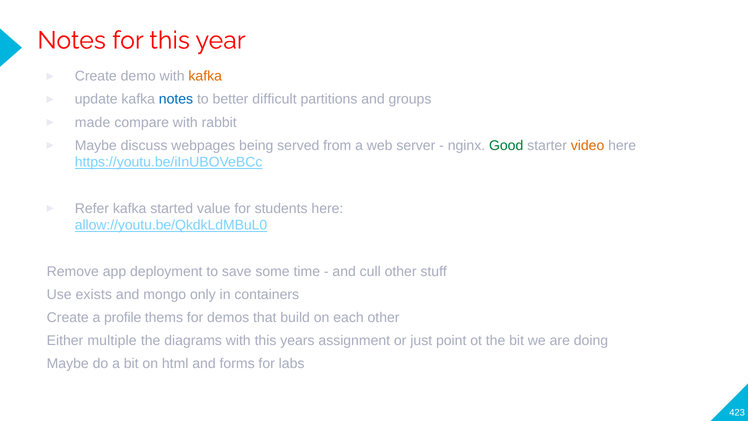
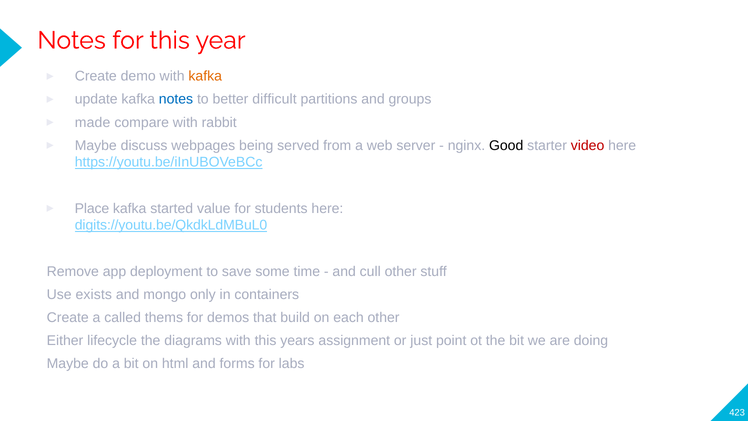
Good colour: green -> black
video colour: orange -> red
Refer: Refer -> Place
allow://youtu.be/QkdkLdMBuL0: allow://youtu.be/QkdkLdMBuL0 -> digits://youtu.be/QkdkLdMBuL0
profile: profile -> called
multiple: multiple -> lifecycle
